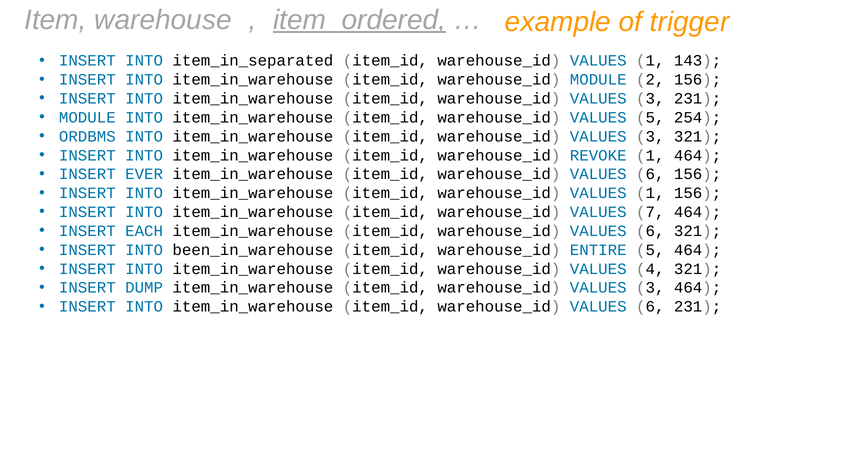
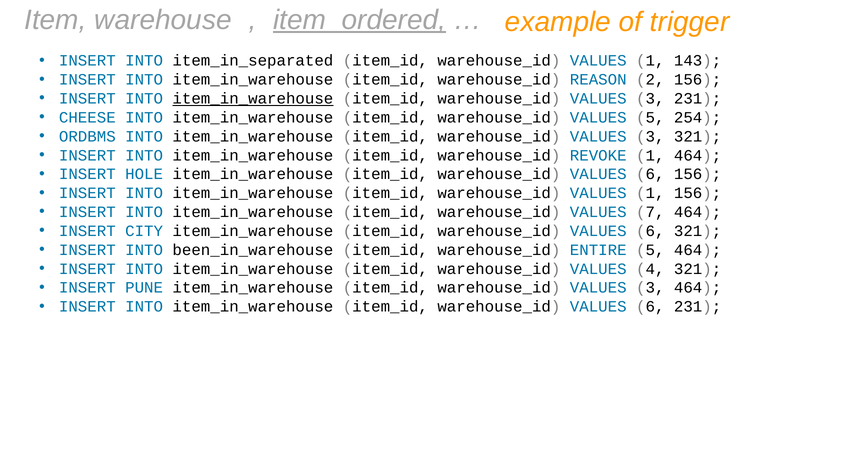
warehouse_id MODULE: MODULE -> REASON
item_in_warehouse at (253, 99) underline: none -> present
MODULE at (87, 118): MODULE -> CHEESE
EVER: EVER -> HOLE
EACH: EACH -> CITY
DUMP: DUMP -> PUNE
